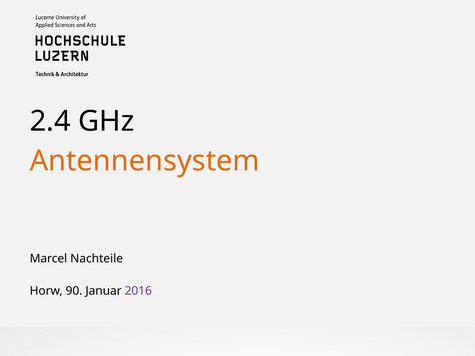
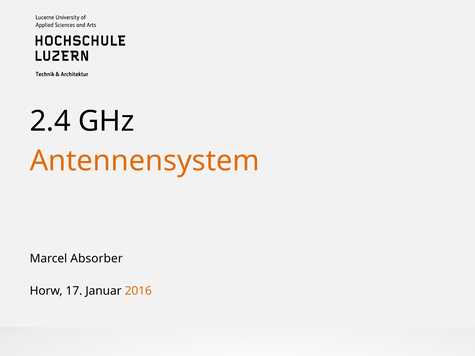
Nachteile: Nachteile -> Absorber
90: 90 -> 17
2016 colour: purple -> orange
